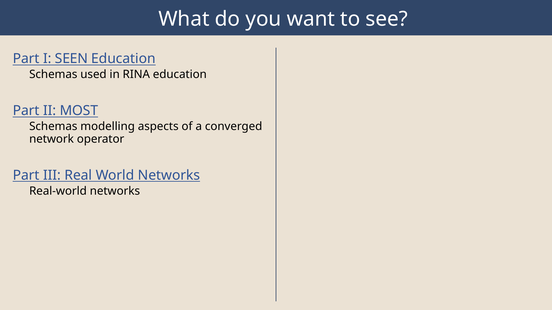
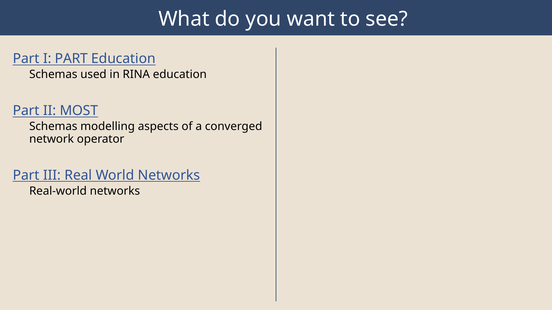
I SEEN: SEEN -> PART
